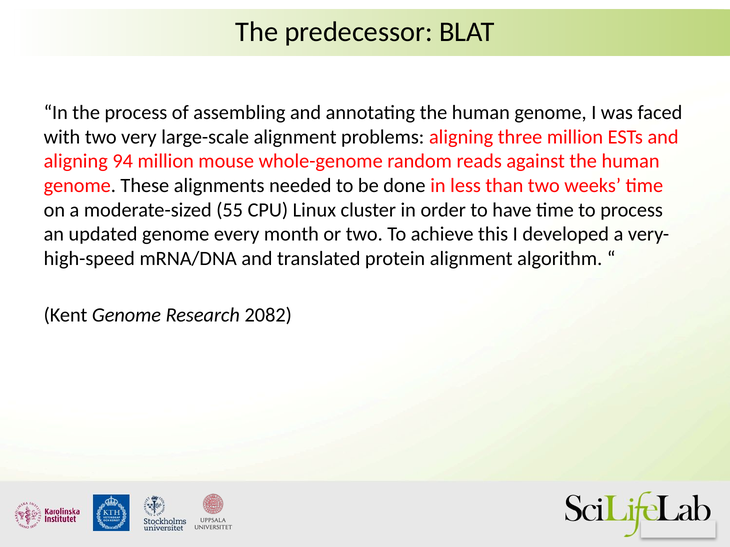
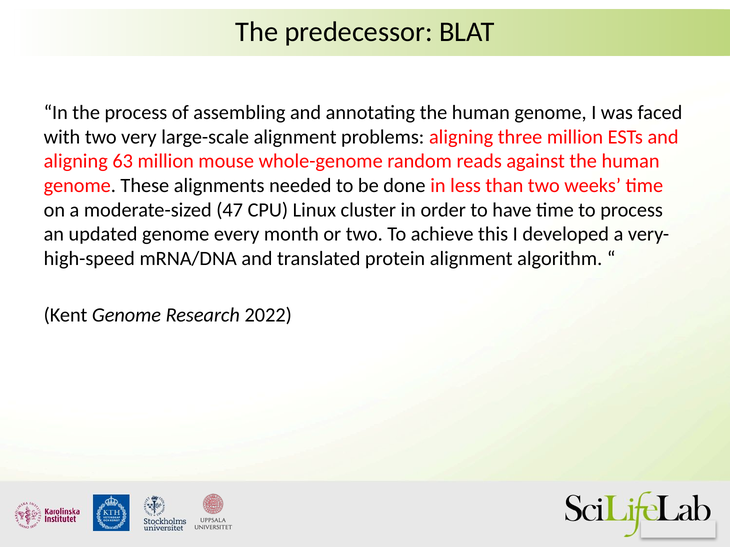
94: 94 -> 63
55: 55 -> 47
2082: 2082 -> 2022
